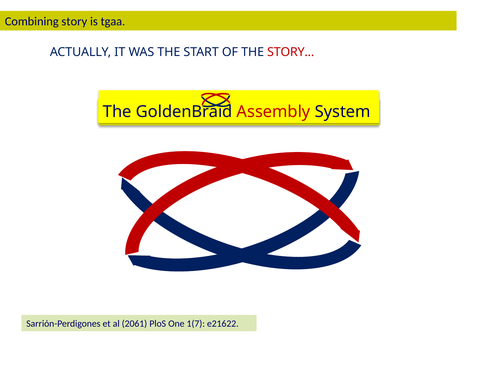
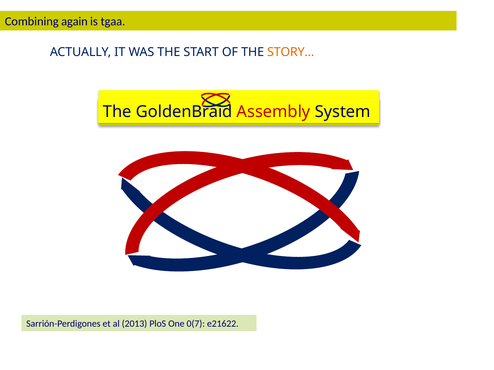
story: story -> again
STORY… colour: red -> orange
2061: 2061 -> 2013
1(7: 1(7 -> 0(7
